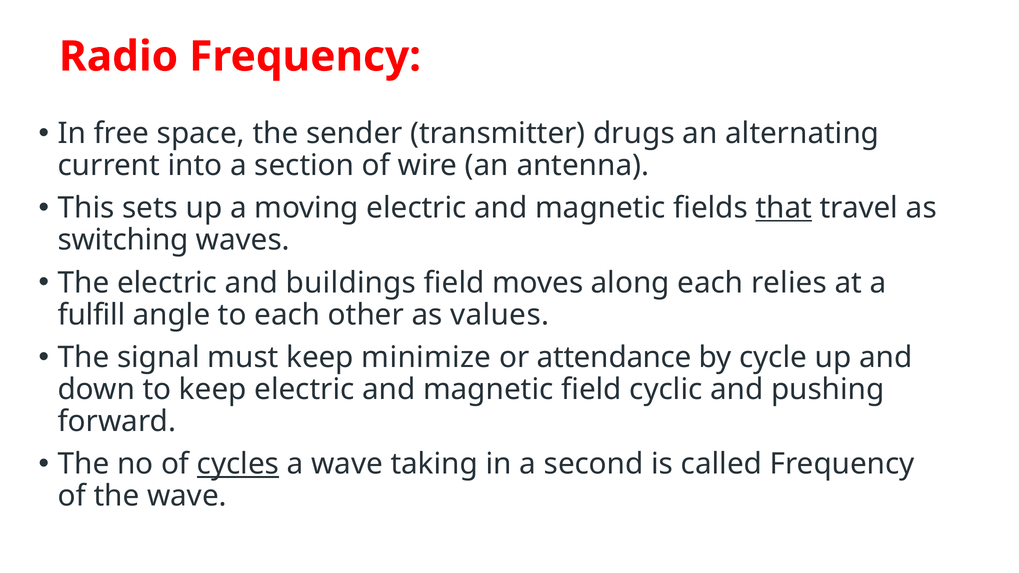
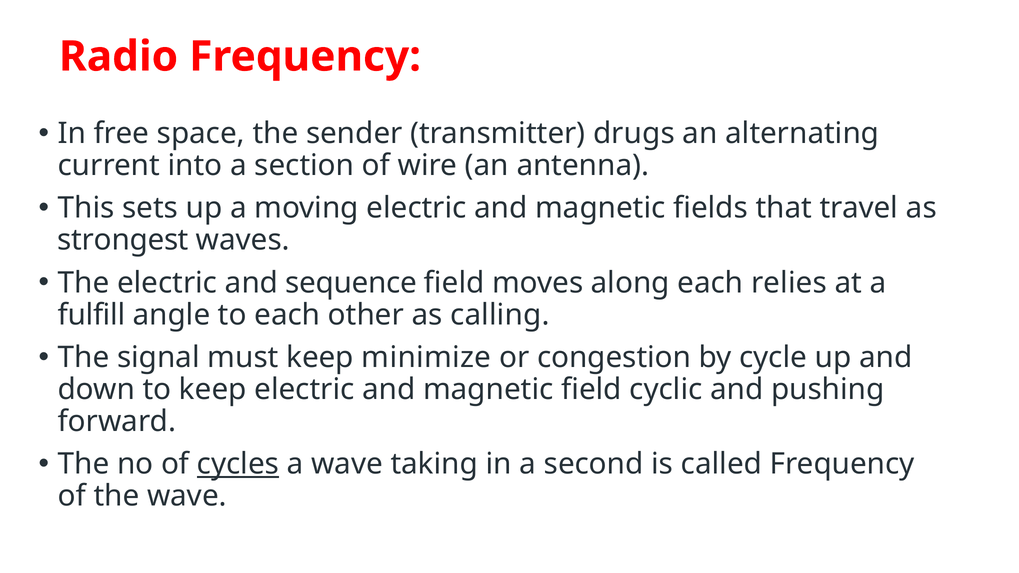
that underline: present -> none
switching: switching -> strongest
buildings: buildings -> sequence
values: values -> calling
attendance: attendance -> congestion
